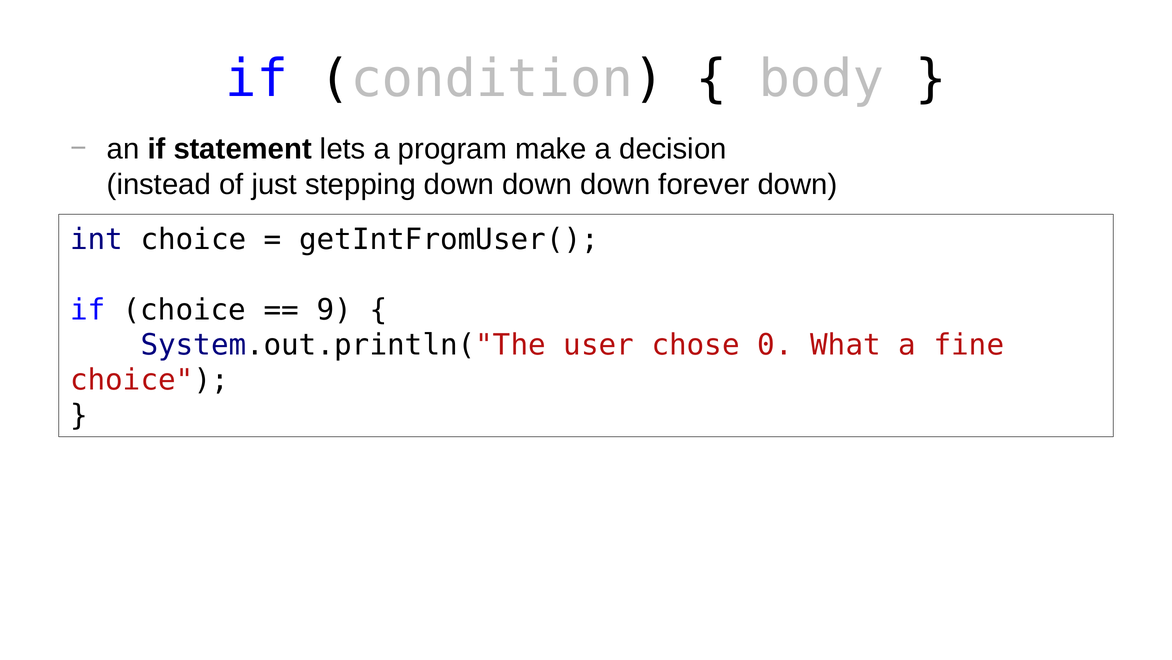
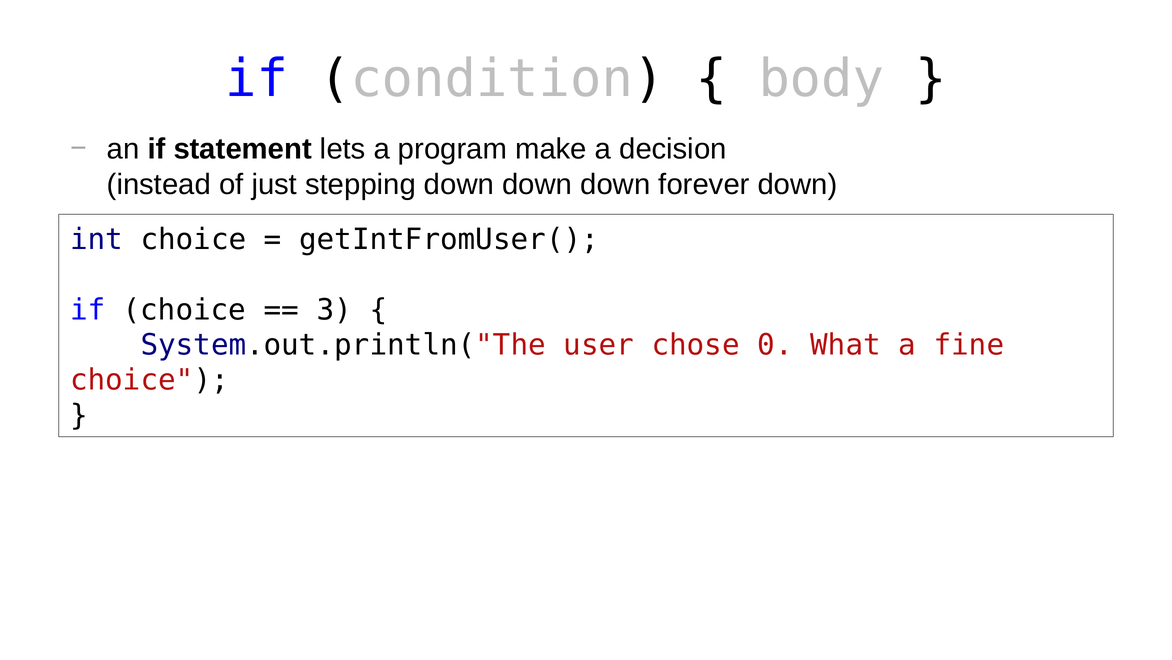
9: 9 -> 3
